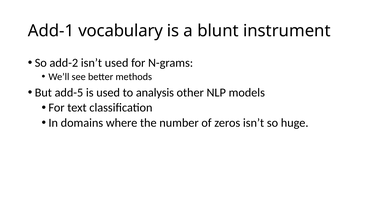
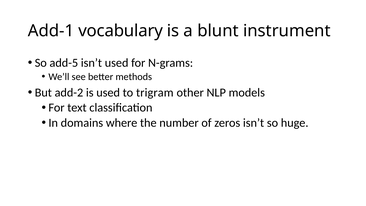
add-2: add-2 -> add-5
add-5: add-5 -> add-2
analysis: analysis -> trigram
